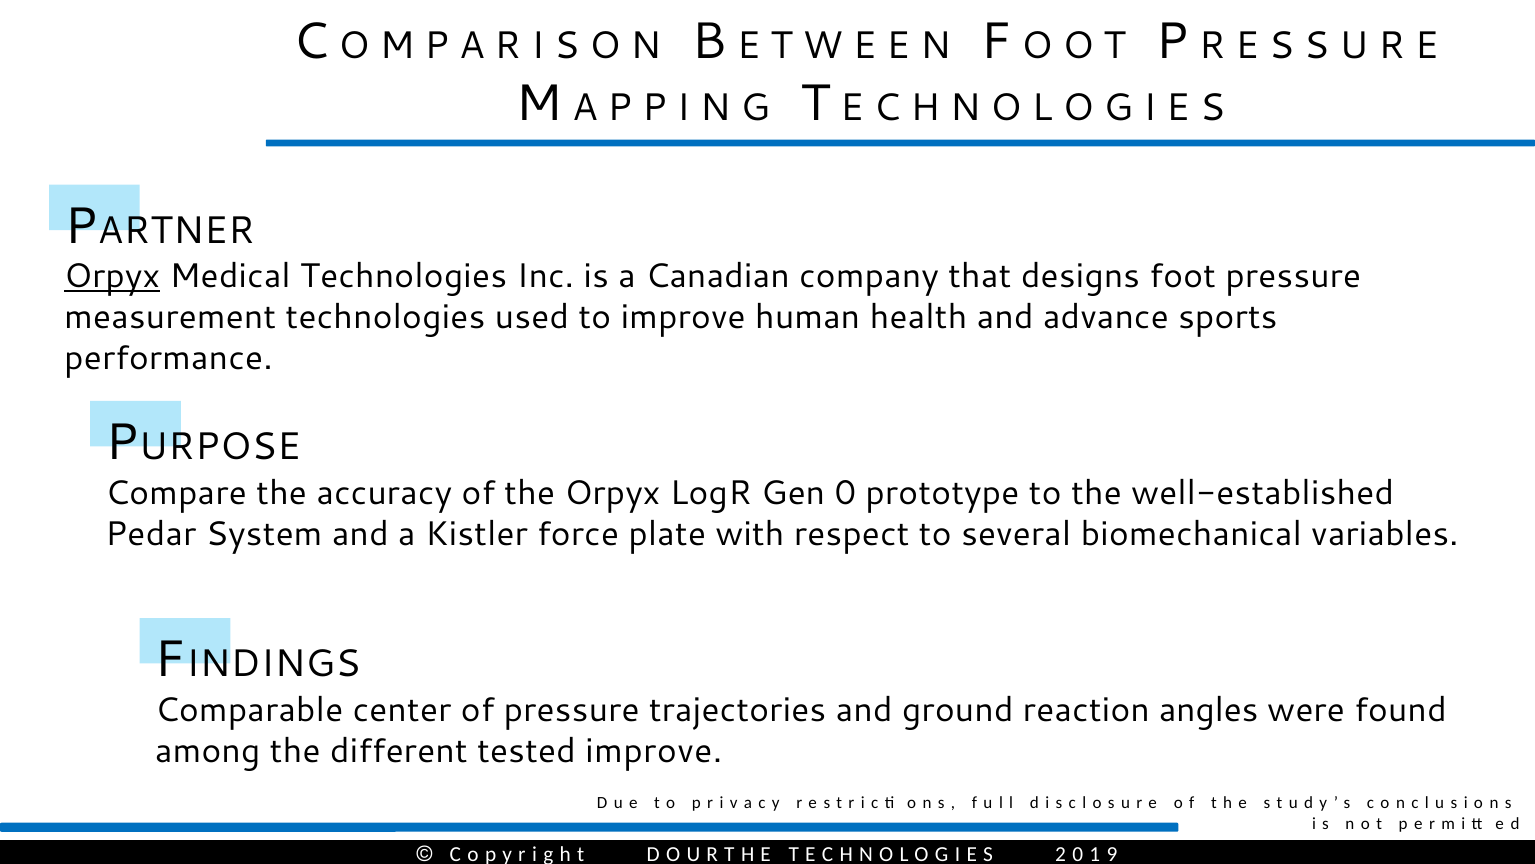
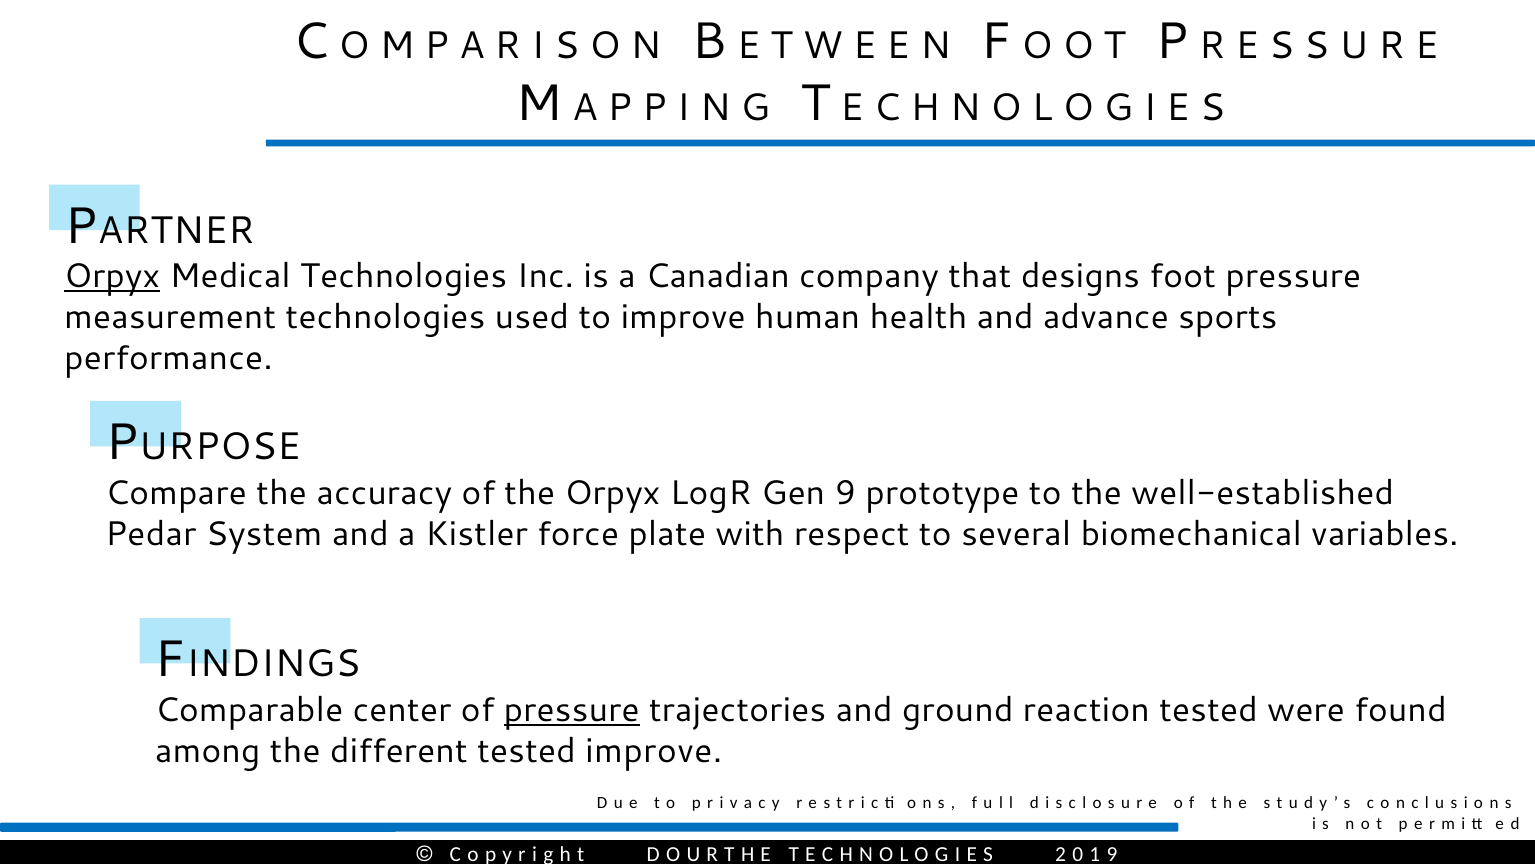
Gen 0: 0 -> 9
pressure at (572, 710) underline: none -> present
reaction angles: angles -> tested
